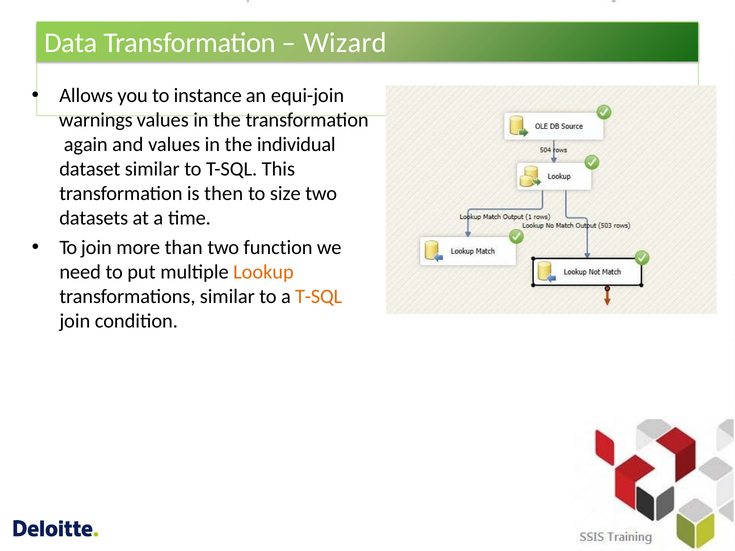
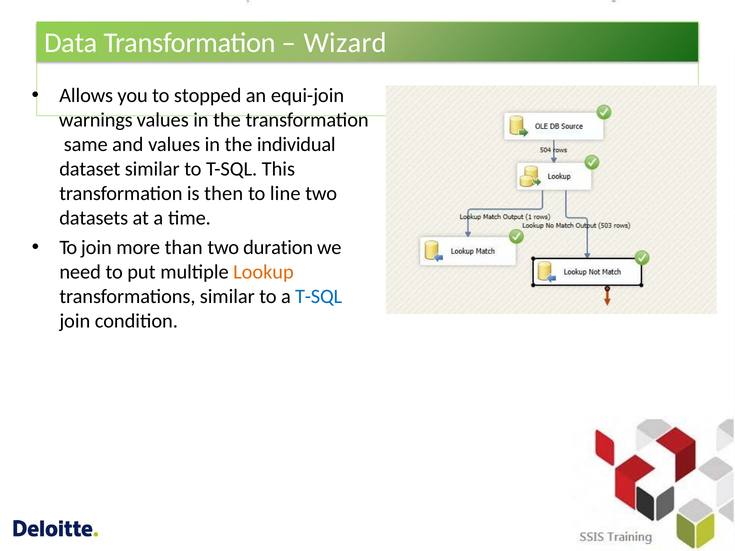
instance: instance -> stopped
again: again -> same
size: size -> line
function: function -> duration
T-SQL at (319, 297) colour: orange -> blue
